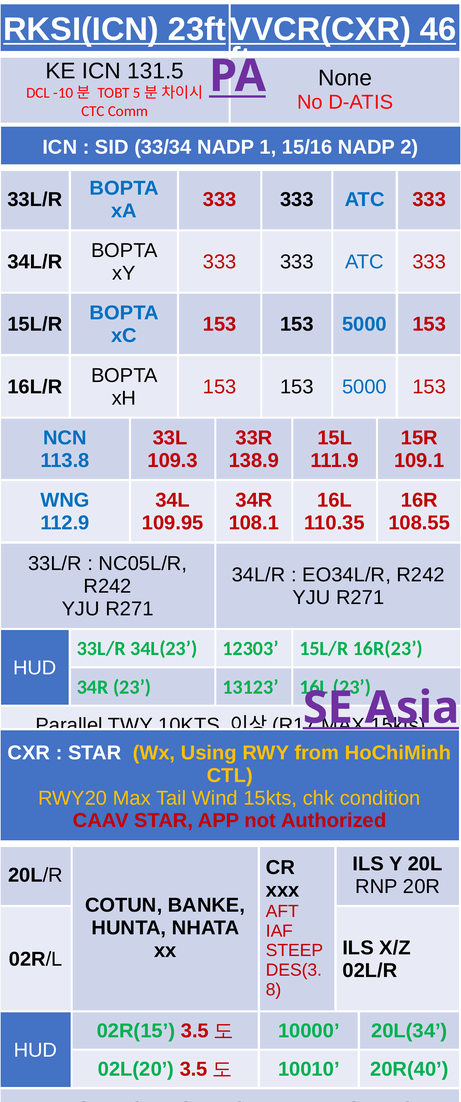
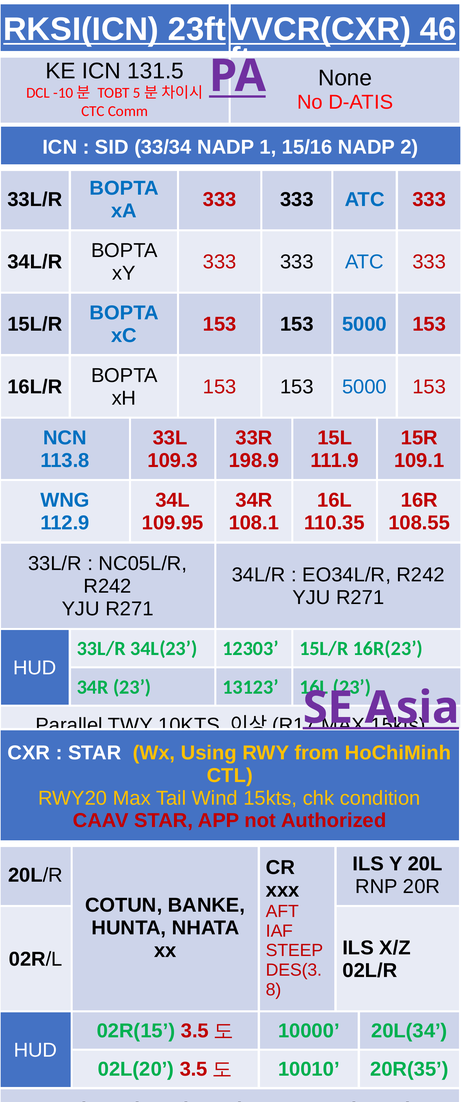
138.9: 138.9 -> 198.9
20R(40: 20R(40 -> 20R(35
